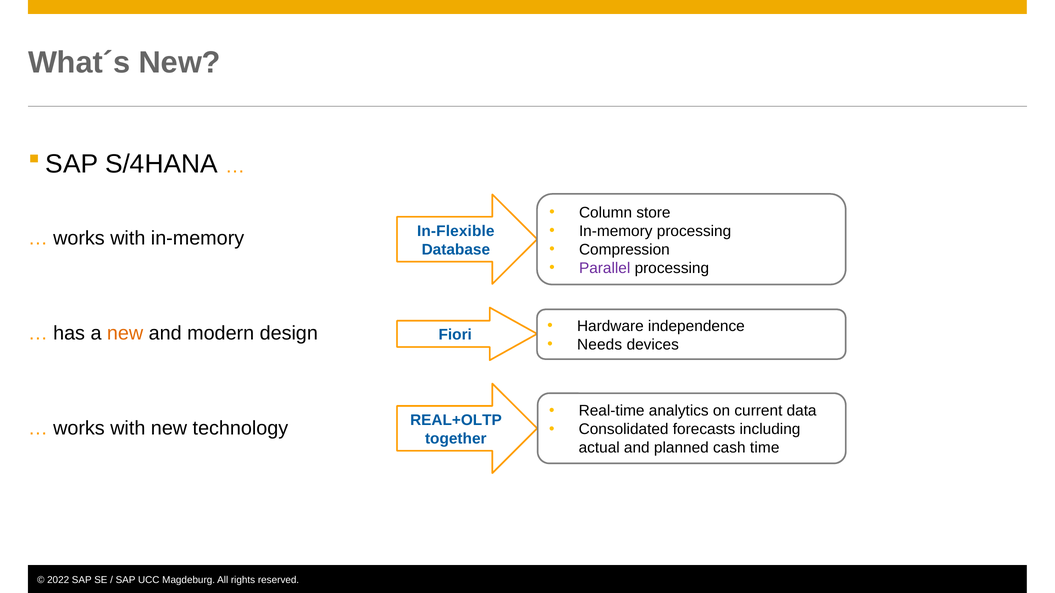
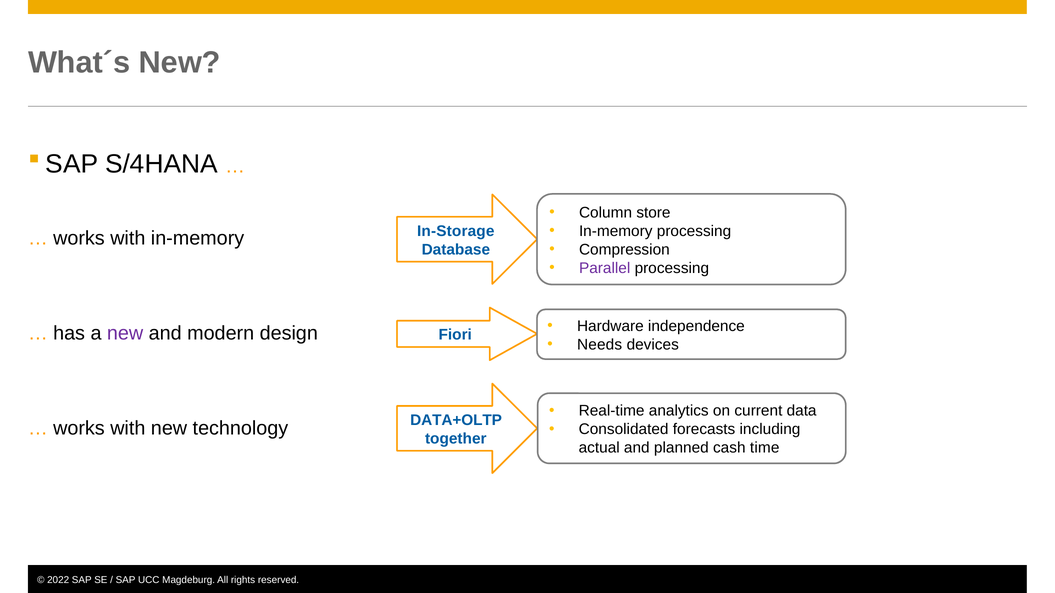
In-Flexible: In-Flexible -> In-Storage
new at (125, 334) colour: orange -> purple
REAL+OLTP: REAL+OLTP -> DATA+OLTP
